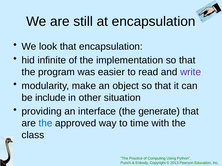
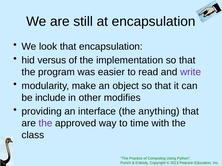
infinite: infinite -> versus
situation: situation -> modifies
generate: generate -> anything
the at (46, 124) colour: blue -> purple
